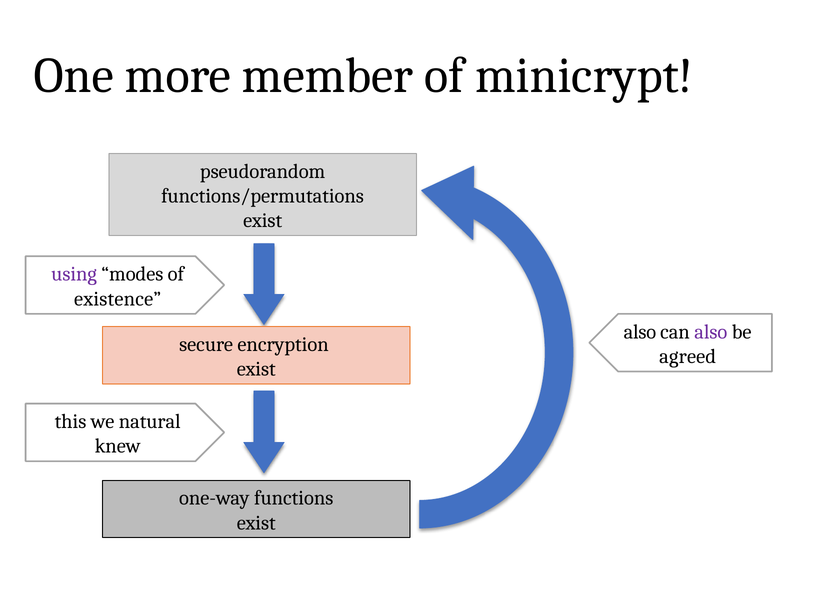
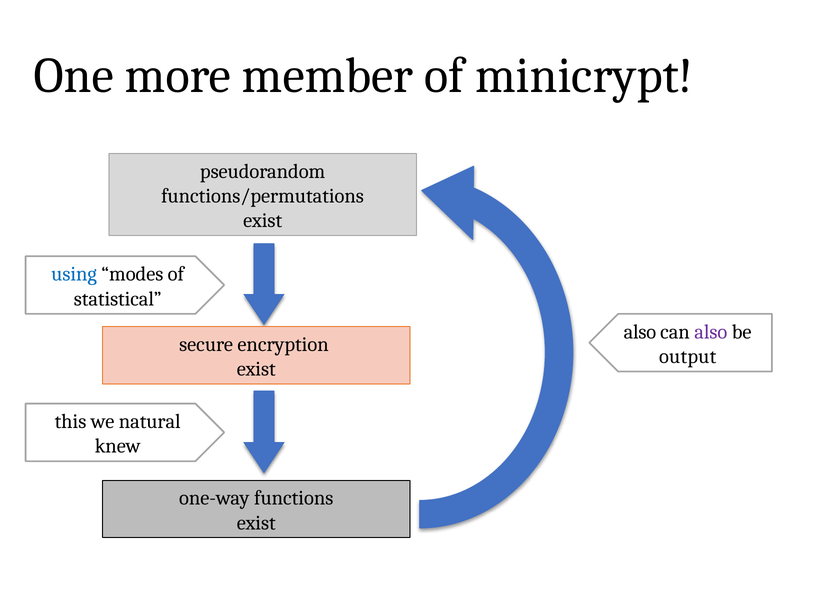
using colour: purple -> blue
existence: existence -> statistical
agreed: agreed -> output
